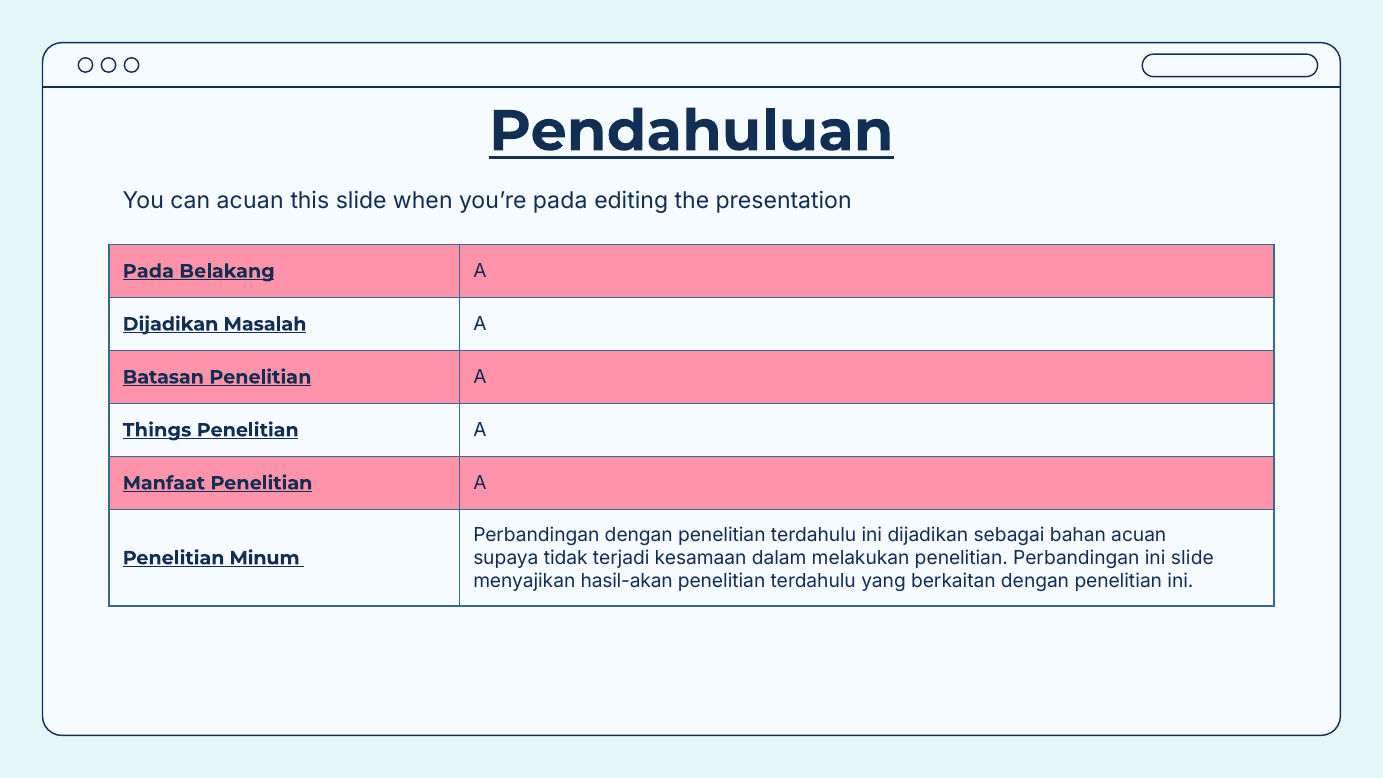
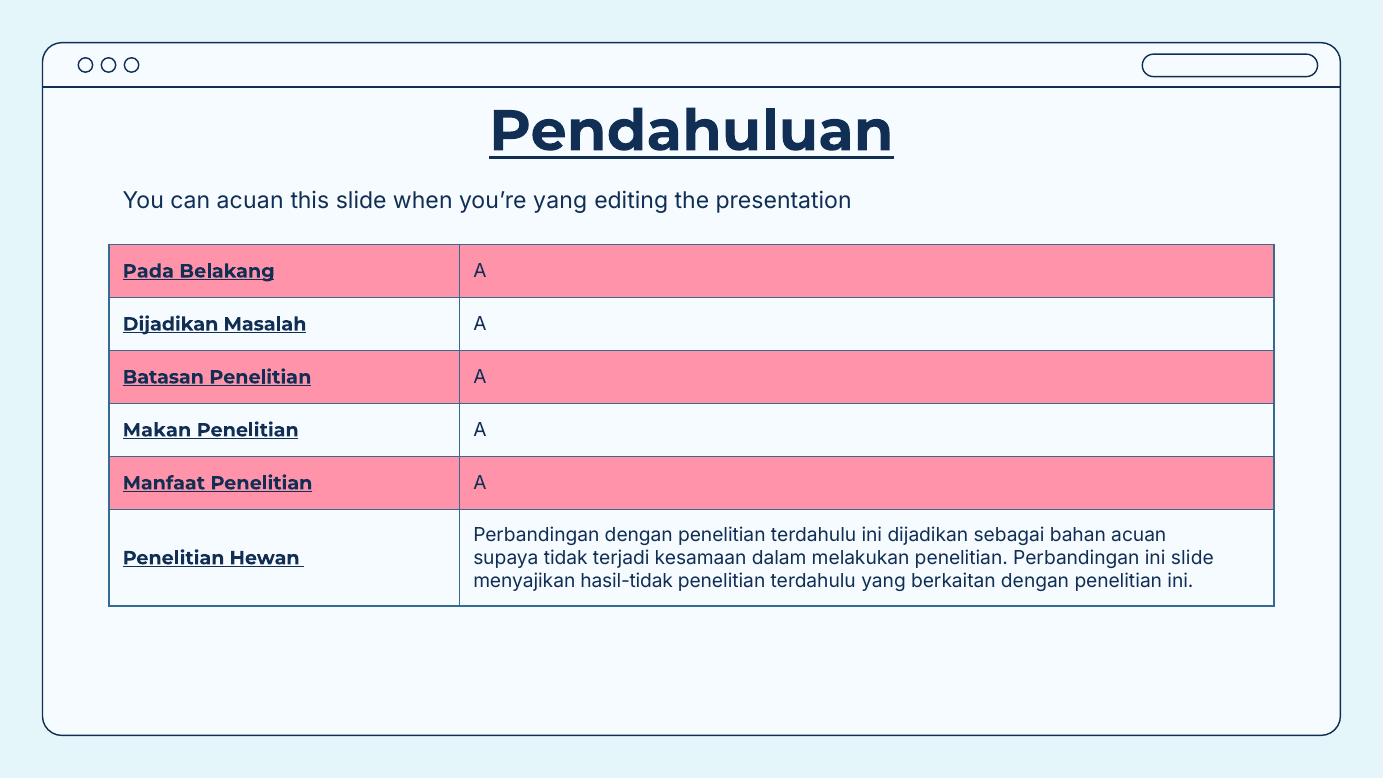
you’re pada: pada -> yang
Things: Things -> Makan
Minum: Minum -> Hewan
hasil-akan: hasil-akan -> hasil-tidak
